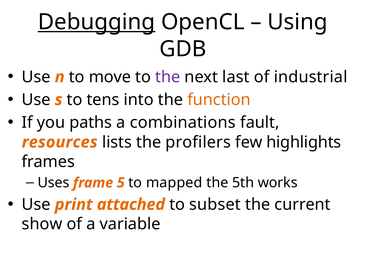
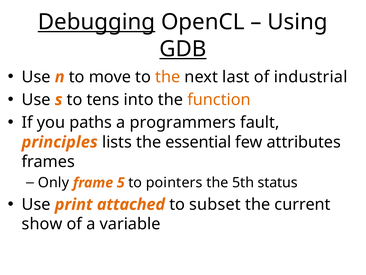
GDB underline: none -> present
the at (168, 77) colour: purple -> orange
combinations: combinations -> programmers
resources: resources -> principles
profilers: profilers -> essential
highlights: highlights -> attributes
Uses: Uses -> Only
mapped: mapped -> pointers
works: works -> status
